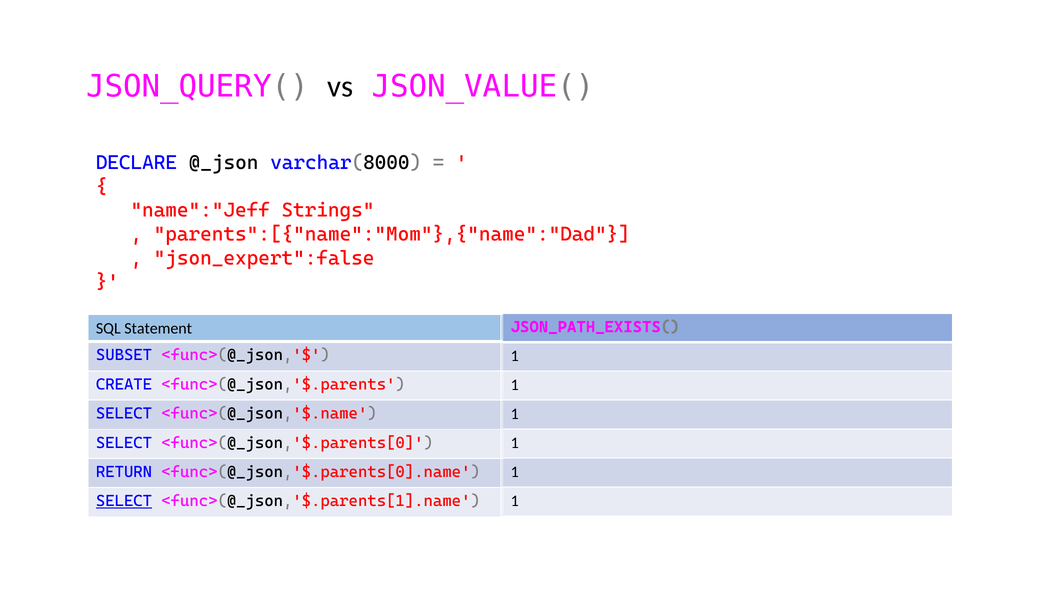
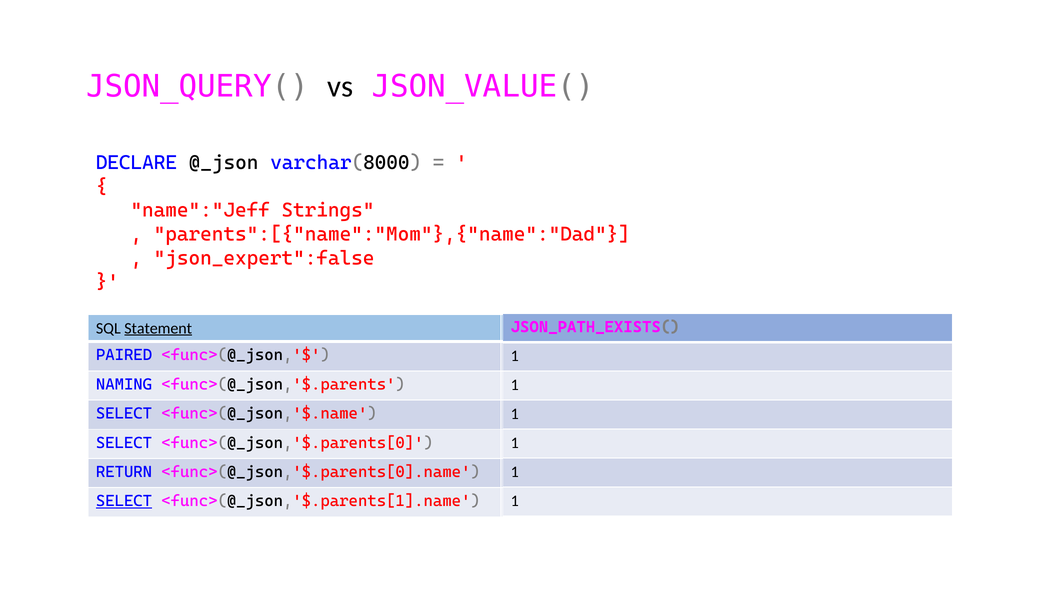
Statement underline: none -> present
SUBSET: SUBSET -> PAIRED
CREATE: CREATE -> NAMING
